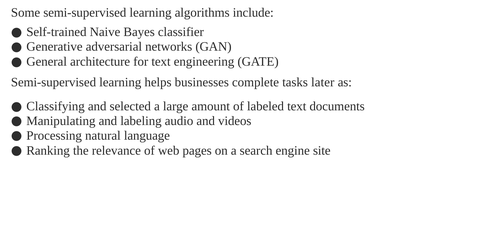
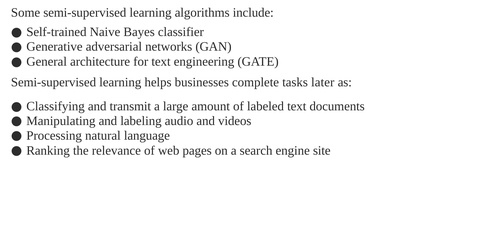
selected: selected -> transmit
